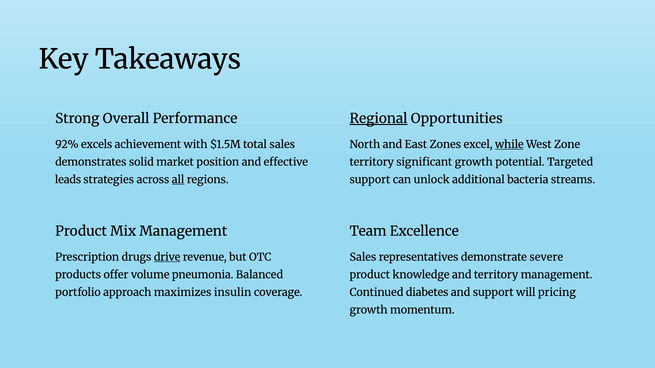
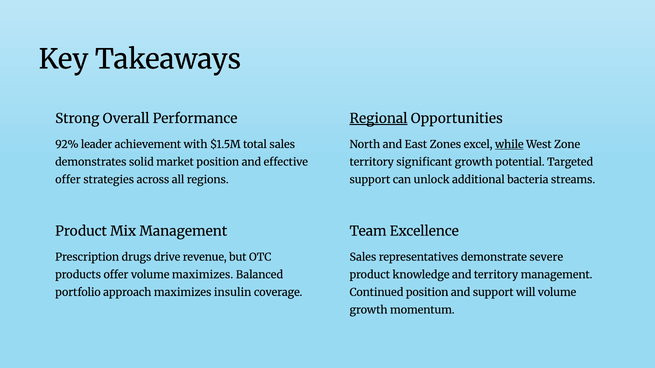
excels: excels -> leader
leads at (68, 180): leads -> offer
all underline: present -> none
drive underline: present -> none
volume pneumonia: pneumonia -> maximizes
Continued diabetes: diabetes -> position
will pricing: pricing -> volume
